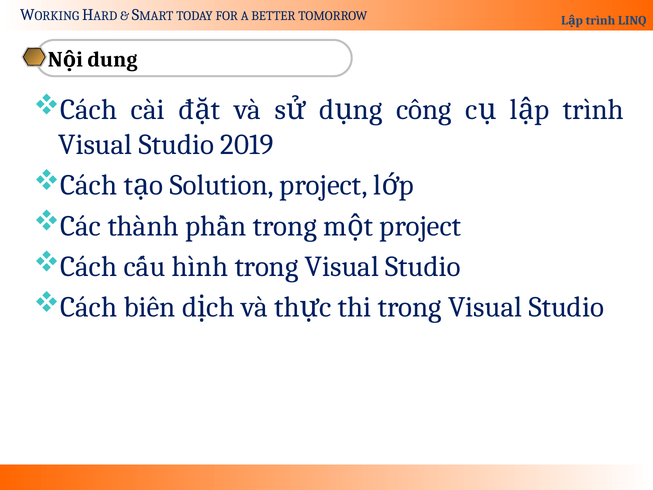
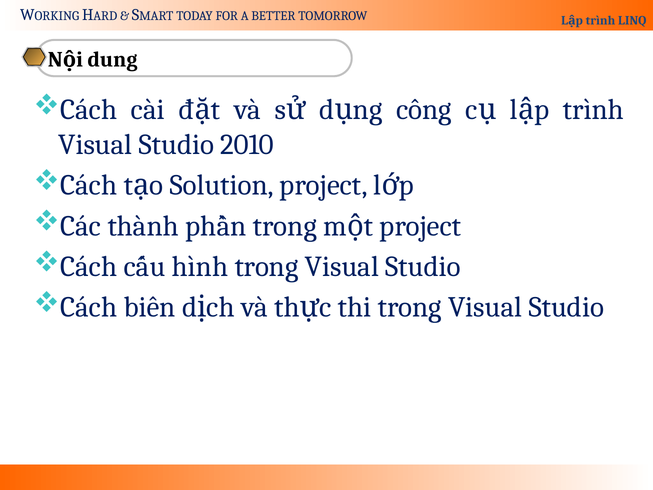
2019: 2019 -> 2010
